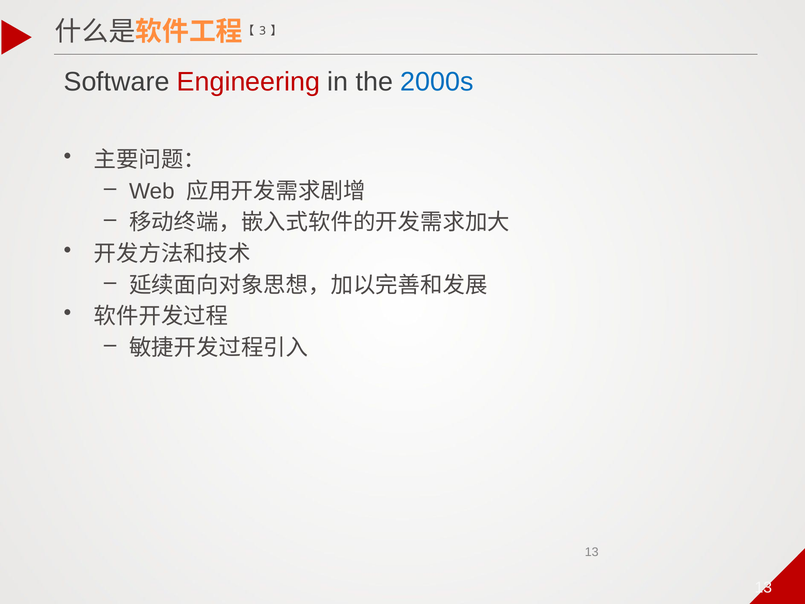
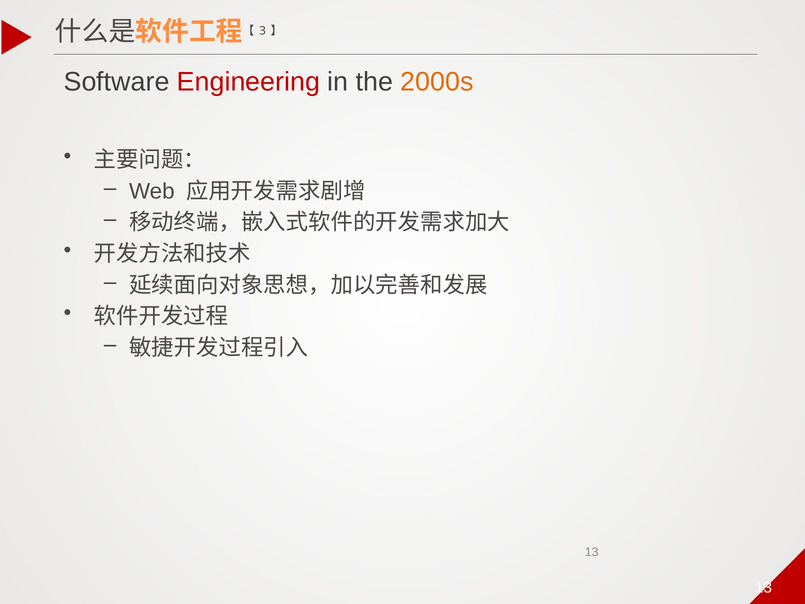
2000s colour: blue -> orange
